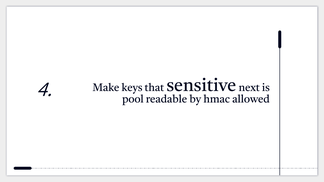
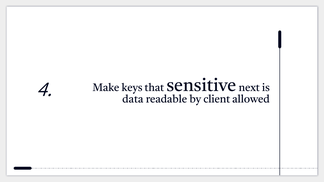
pool: pool -> data
hmac: hmac -> client
